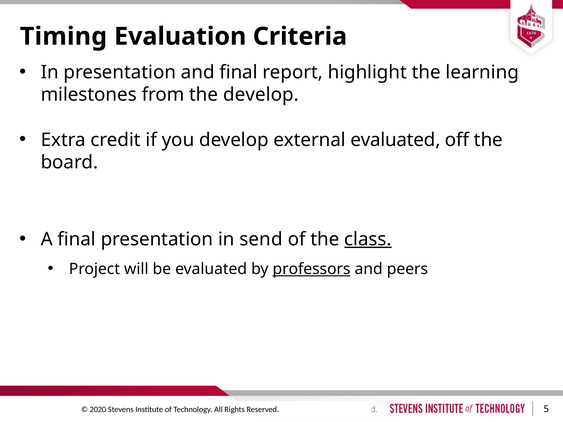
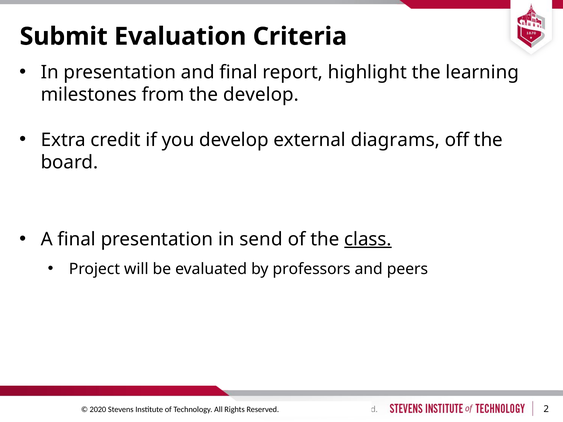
Timing: Timing -> Submit
external evaluated: evaluated -> diagrams
professors underline: present -> none
5: 5 -> 2
